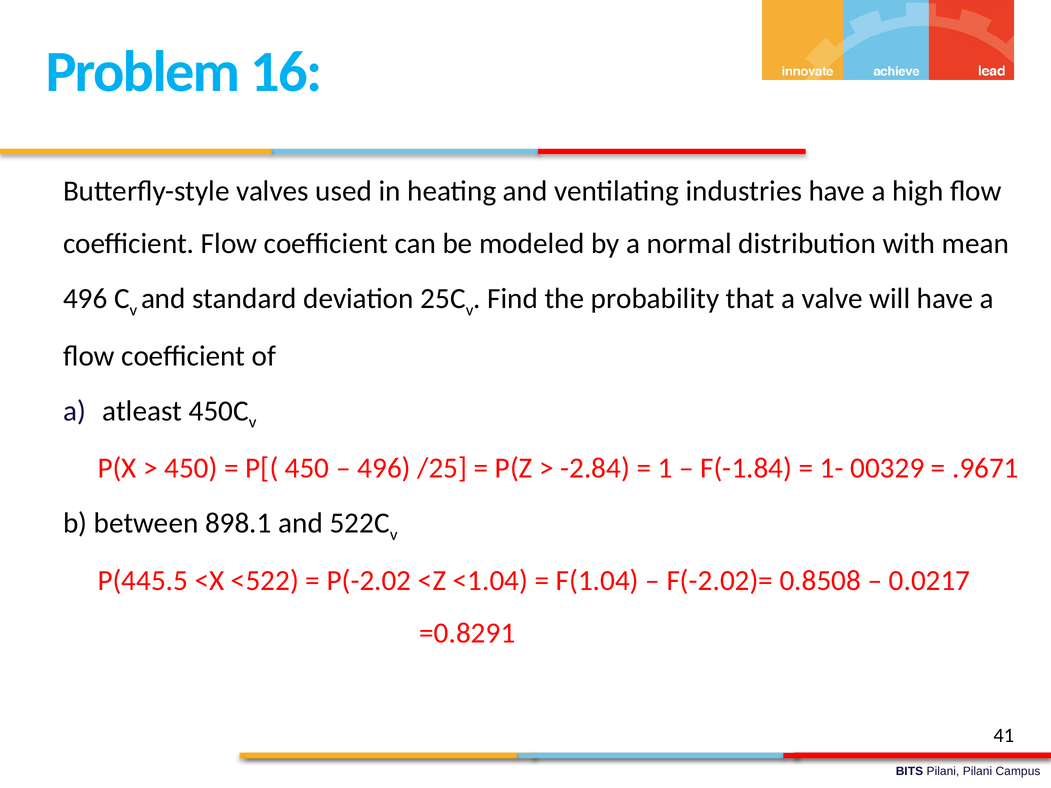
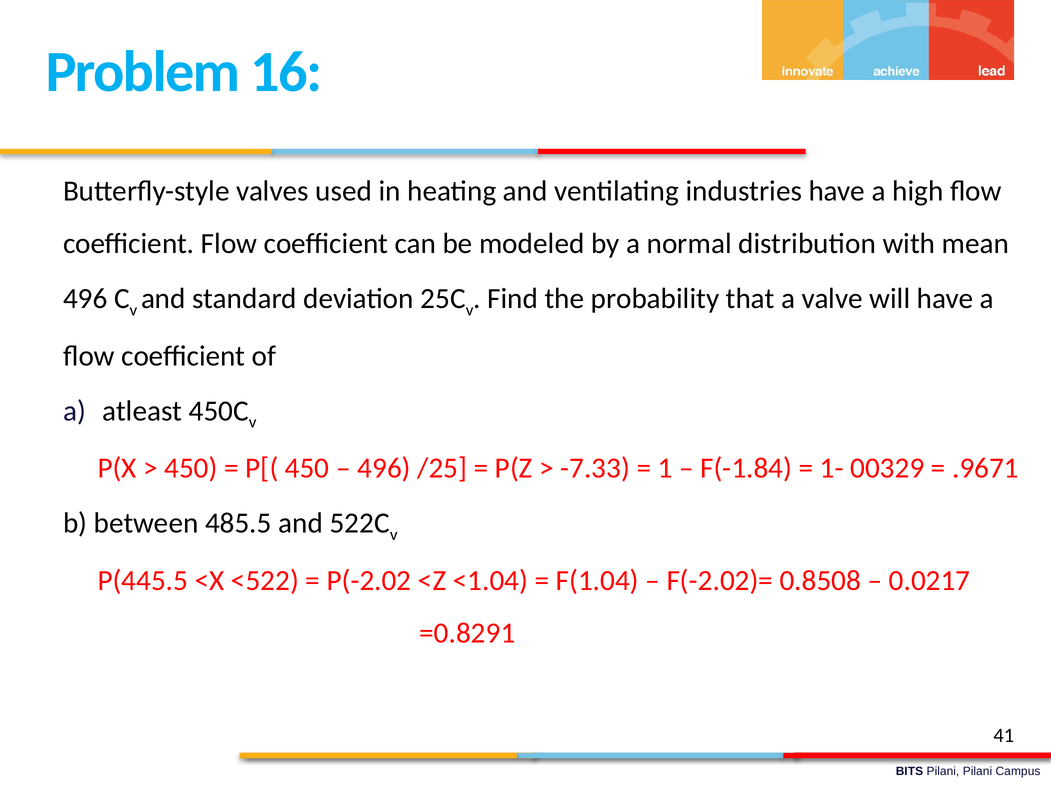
-2.84: -2.84 -> -7.33
898.1: 898.1 -> 485.5
